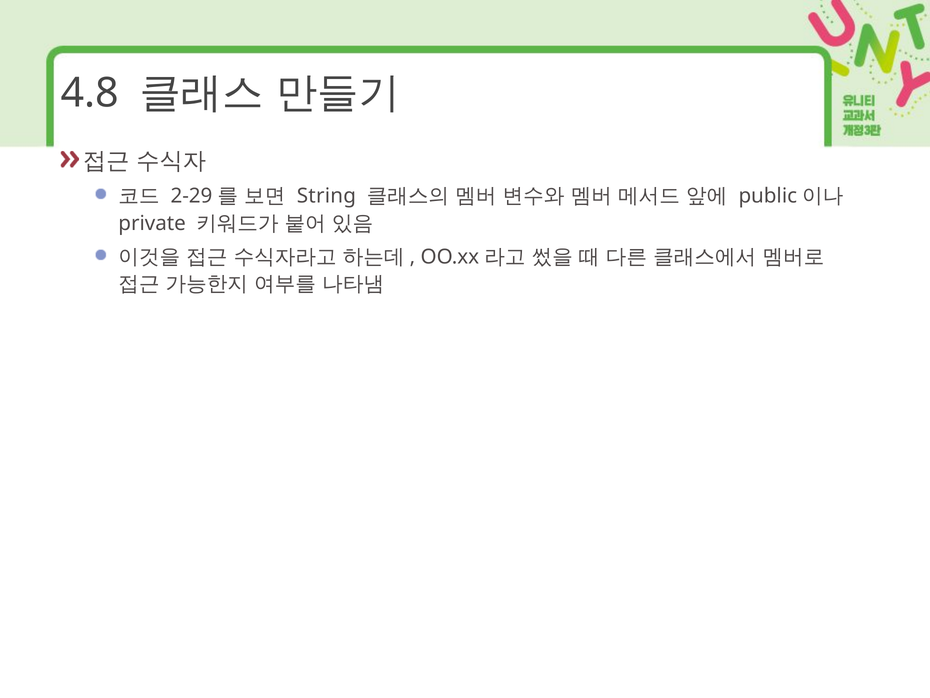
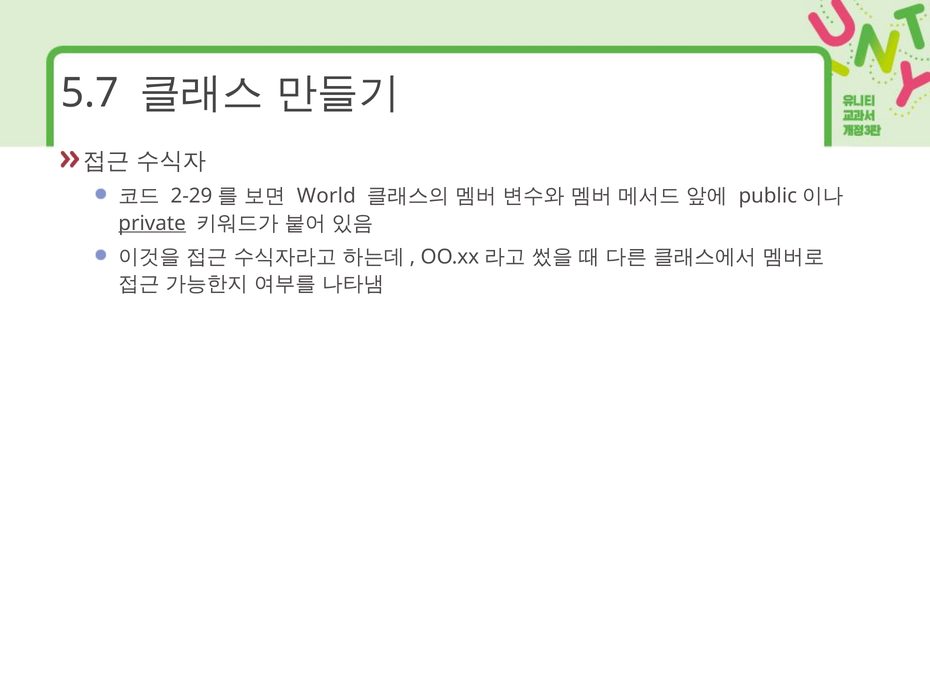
4.8: 4.8 -> 5.7
String: String -> World
private underline: none -> present
